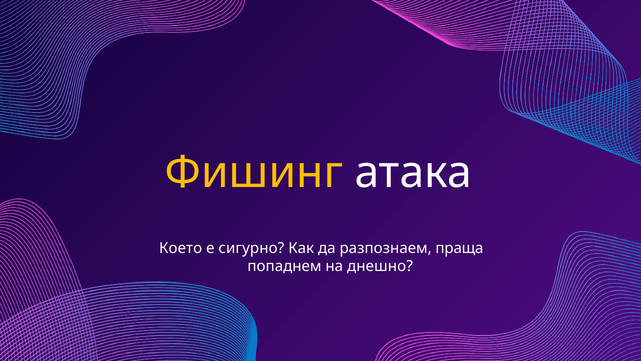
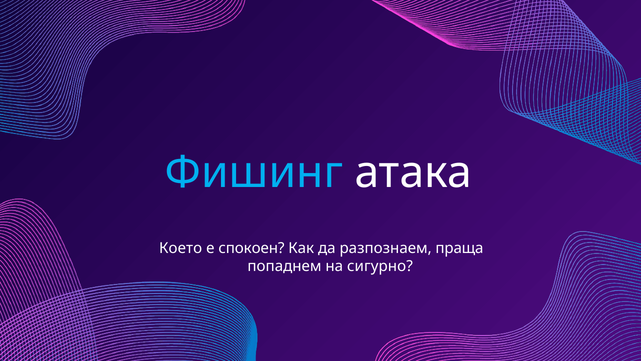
Фишинг colour: yellow -> light blue
сигурно: сигурно -> спокоен
днешно: днешно -> сигурно
